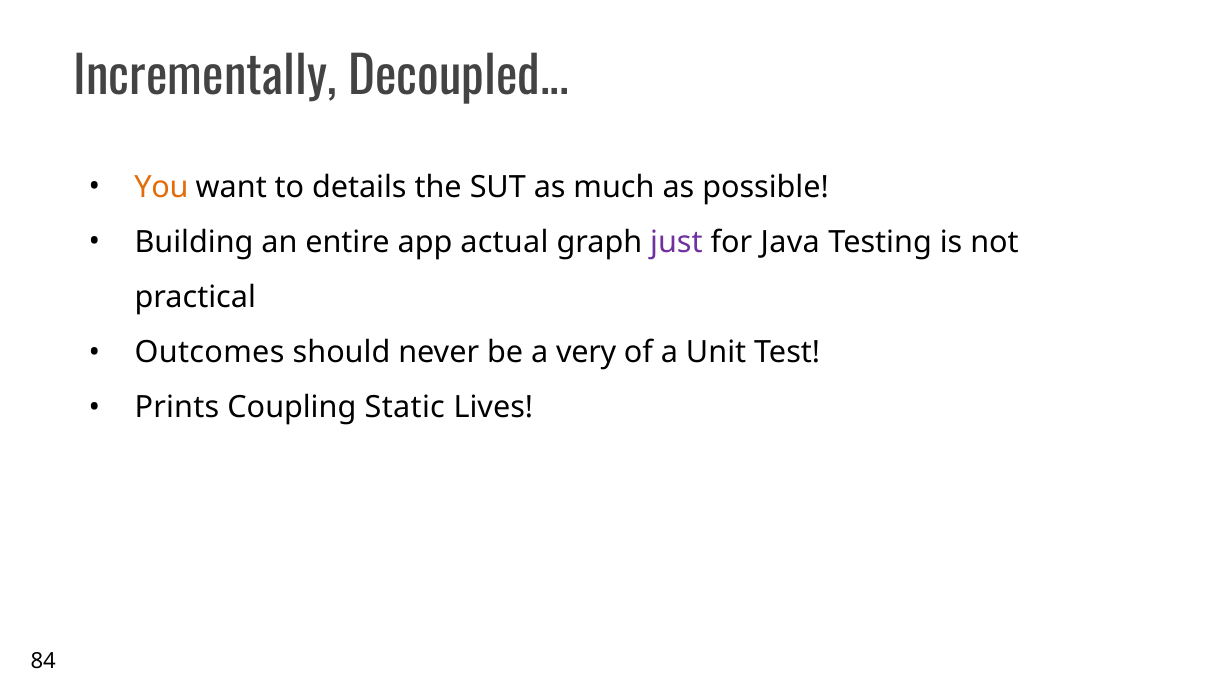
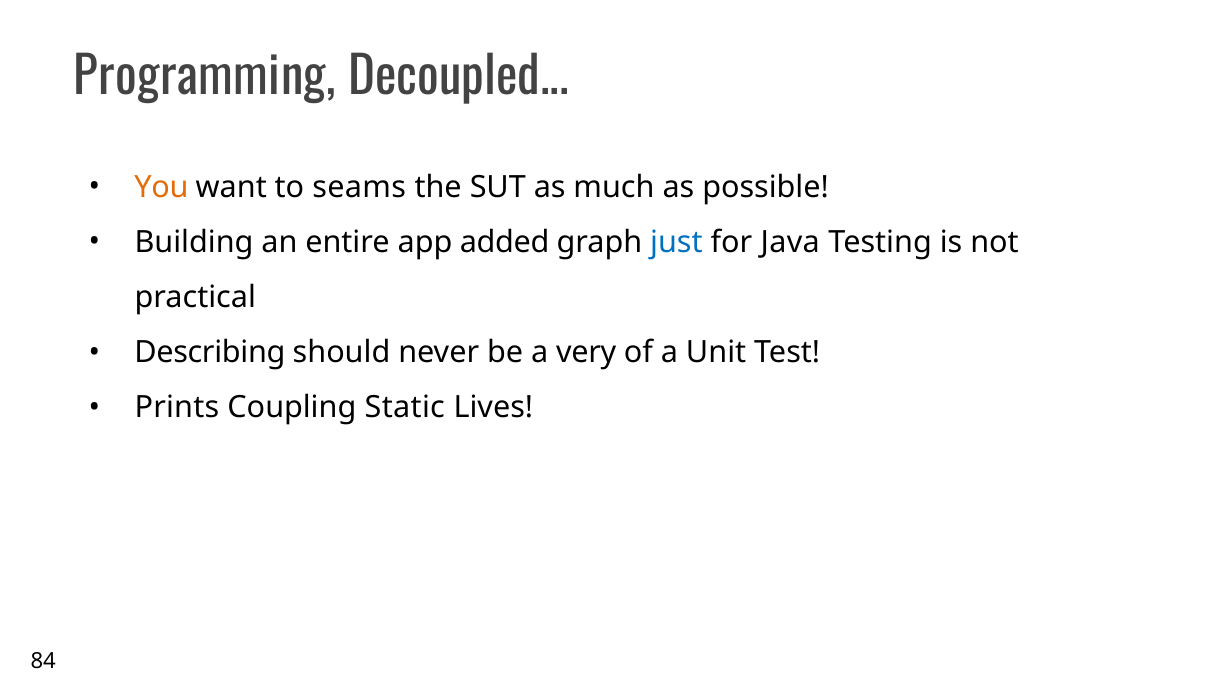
Incrementally: Incrementally -> Programming
details: details -> seams
actual: actual -> added
just colour: purple -> blue
Outcomes: Outcomes -> Describing
